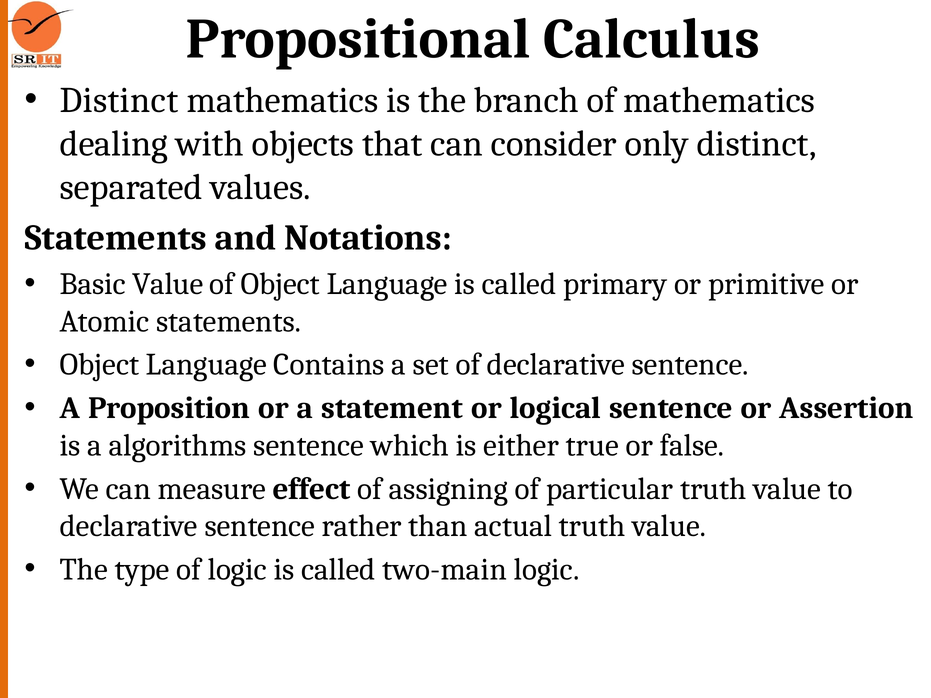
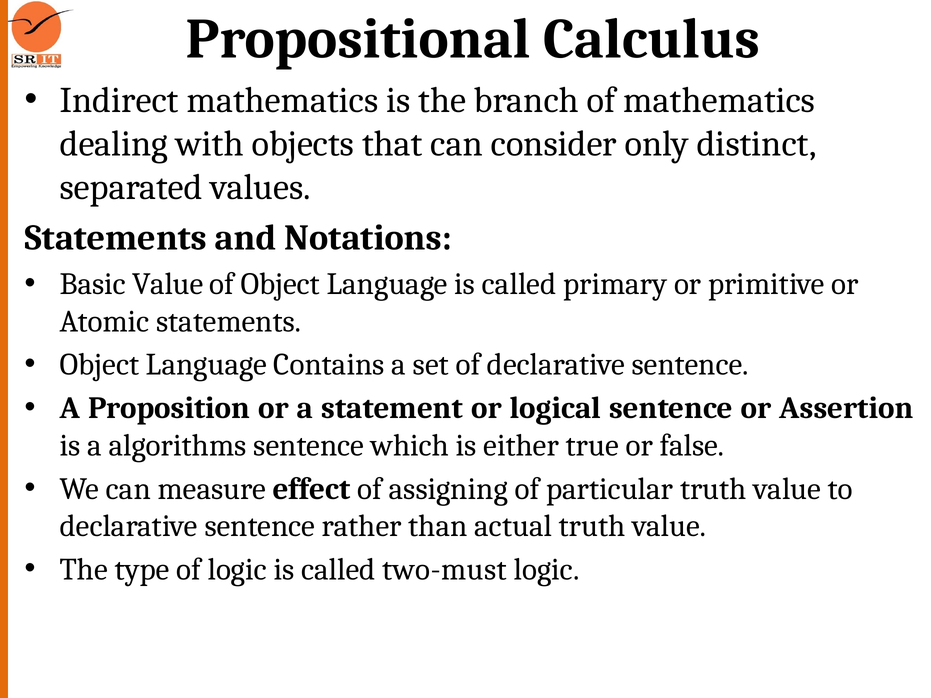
Distinct at (119, 100): Distinct -> Indirect
two-main: two-main -> two-must
